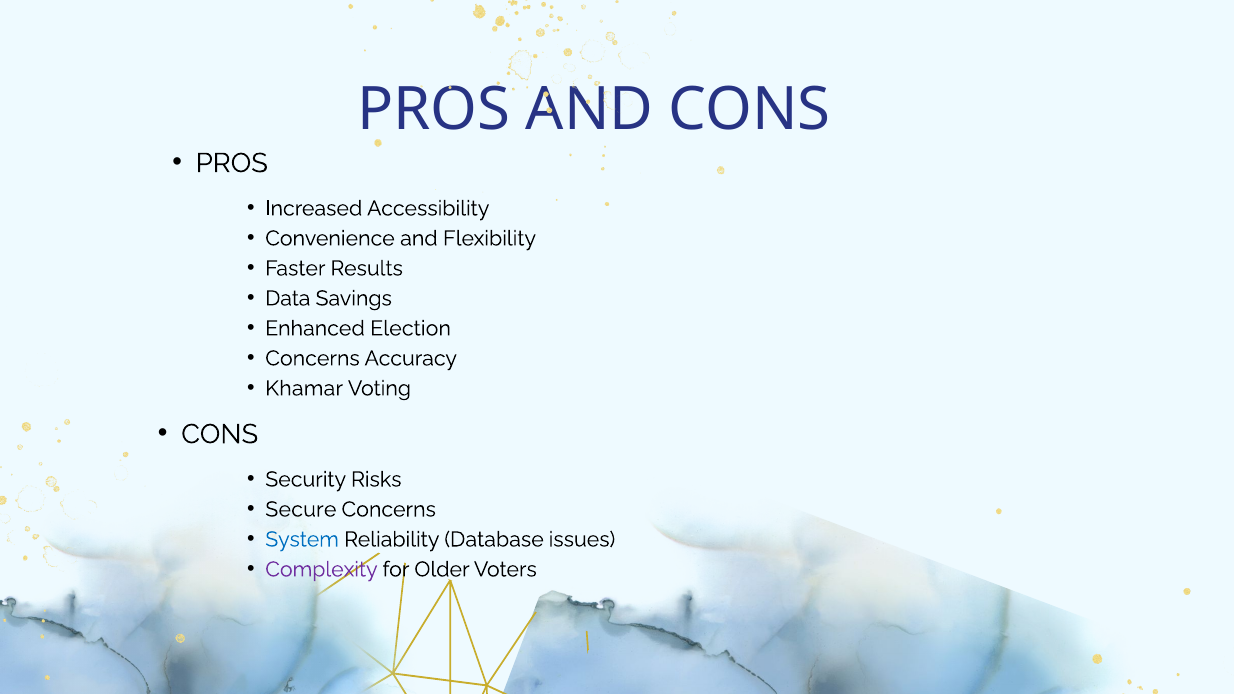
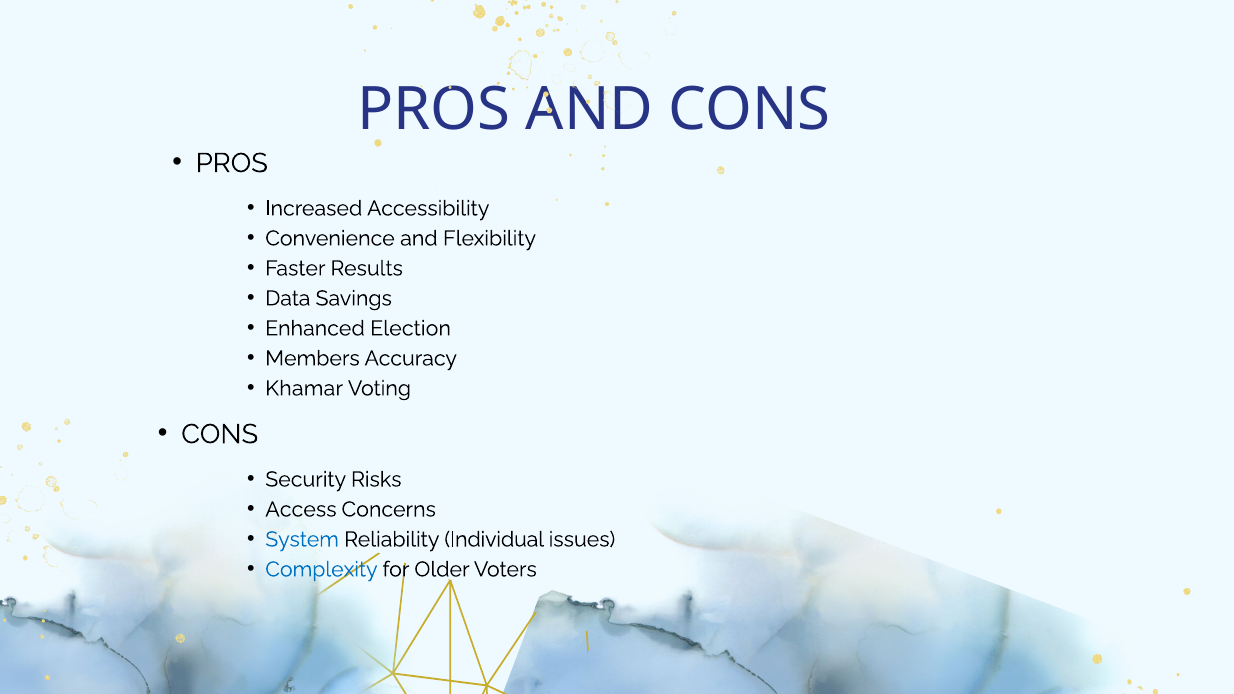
Concerns at (312, 358): Concerns -> Members
Secure: Secure -> Access
Database: Database -> Individual
Complexity colour: purple -> blue
